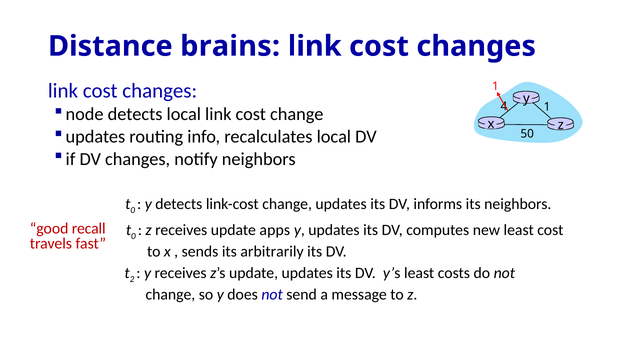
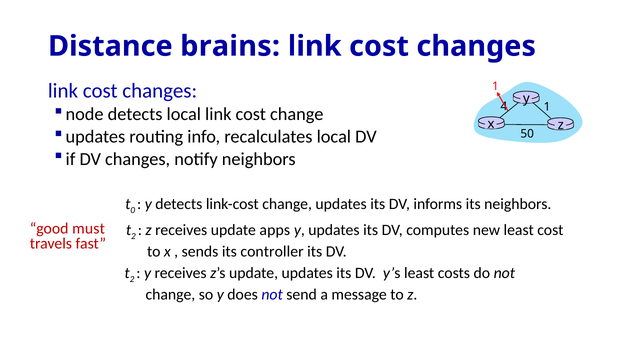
recall: recall -> must
0 at (133, 236): 0 -> 2
arbitrarily: arbitrarily -> controller
